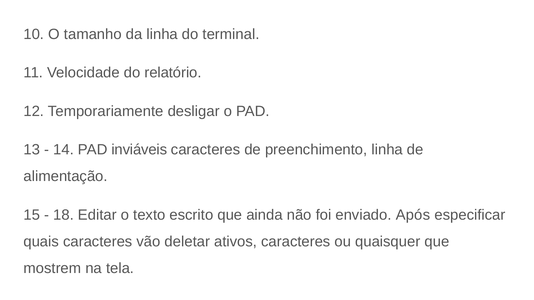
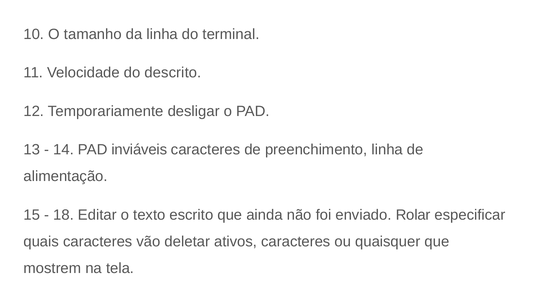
relatório: relatório -> descrito
Após: Após -> Rolar
